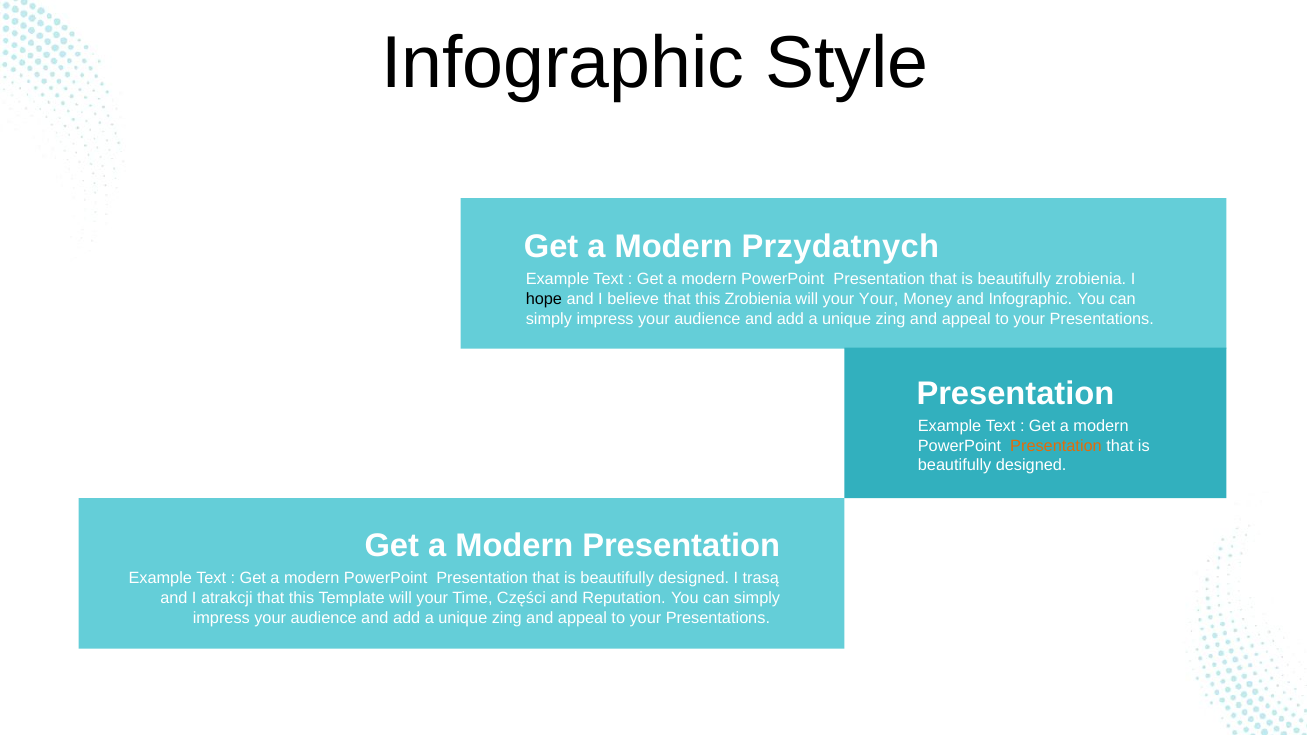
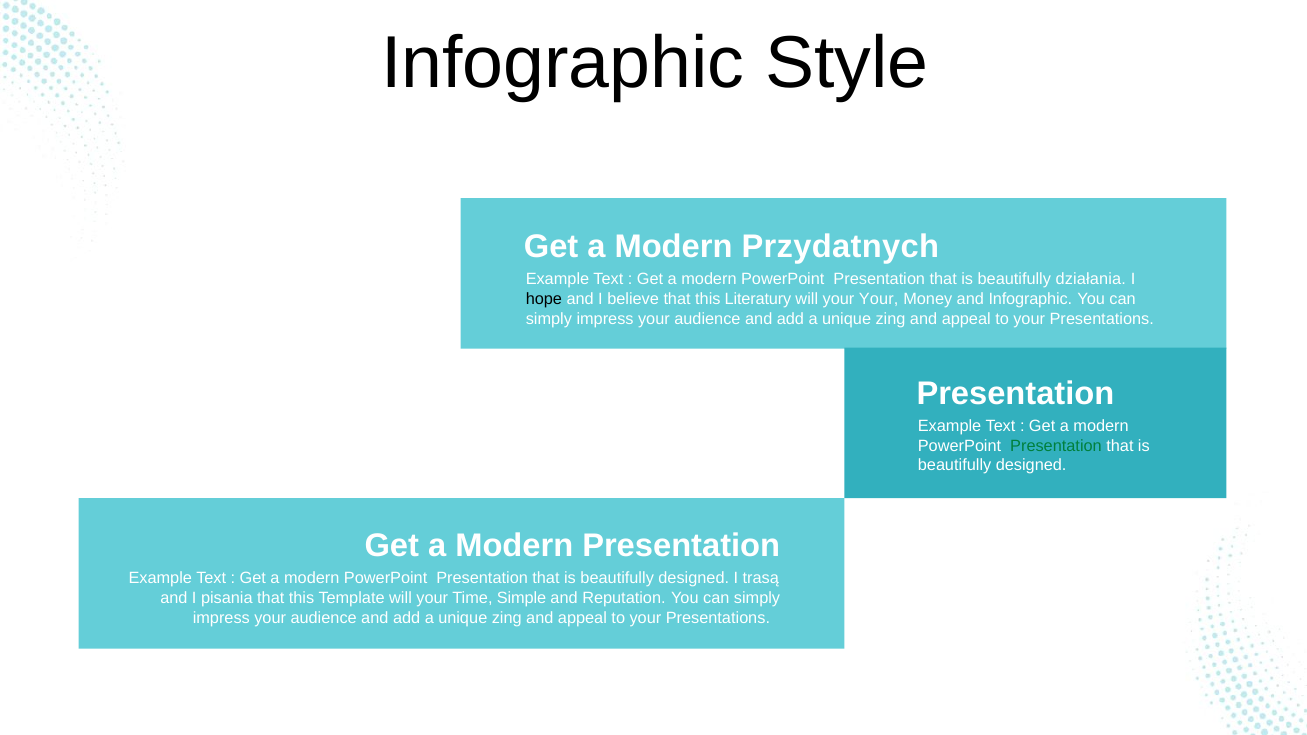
beautifully zrobienia: zrobienia -> działania
this Zrobienia: Zrobienia -> Literatury
Presentation at (1056, 446) colour: orange -> green
atrakcji: atrakcji -> pisania
Części: Części -> Simple
